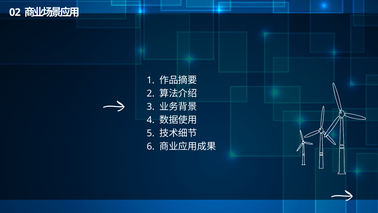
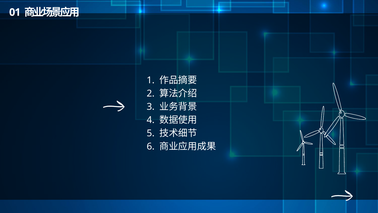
0 2: 2 -> 1
